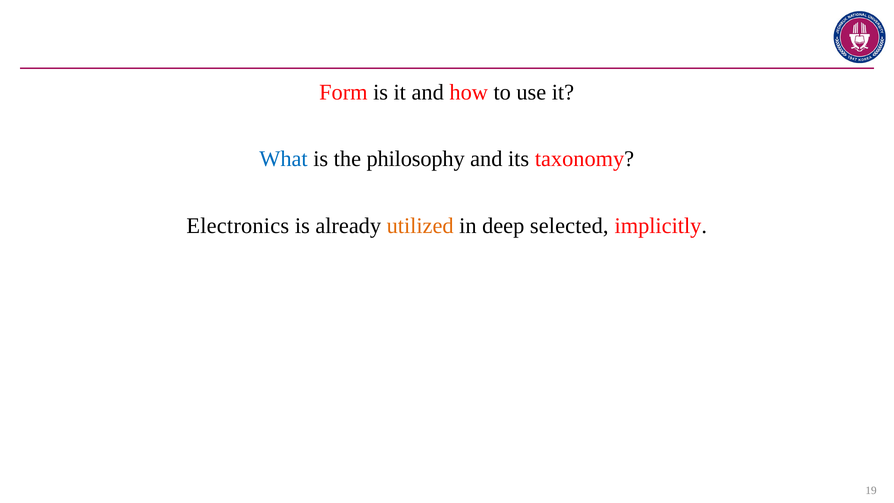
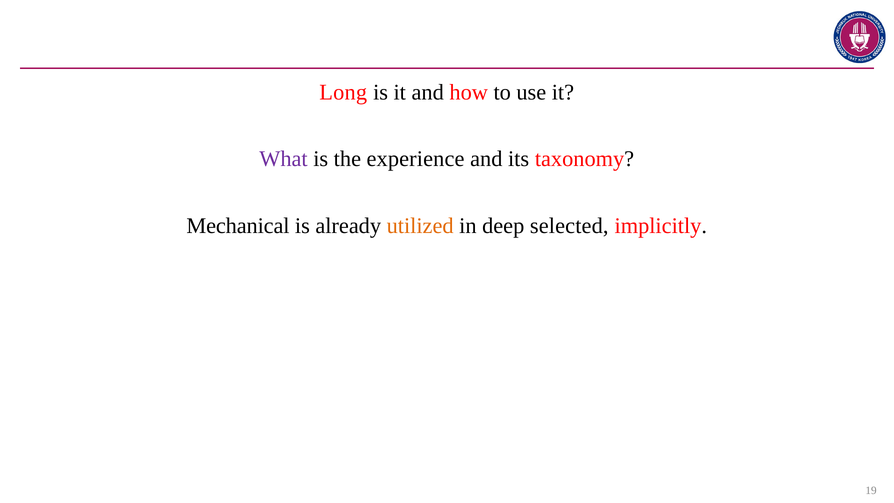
Form: Form -> Long
What colour: blue -> purple
philosophy: philosophy -> experience
Electronics: Electronics -> Mechanical
